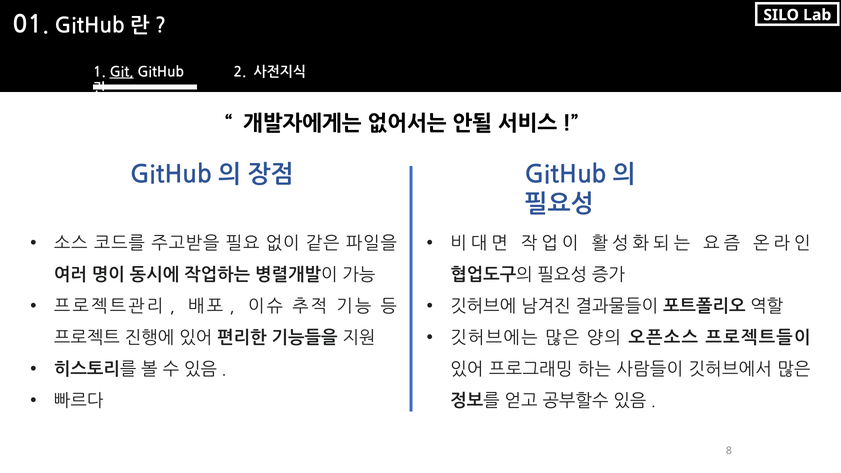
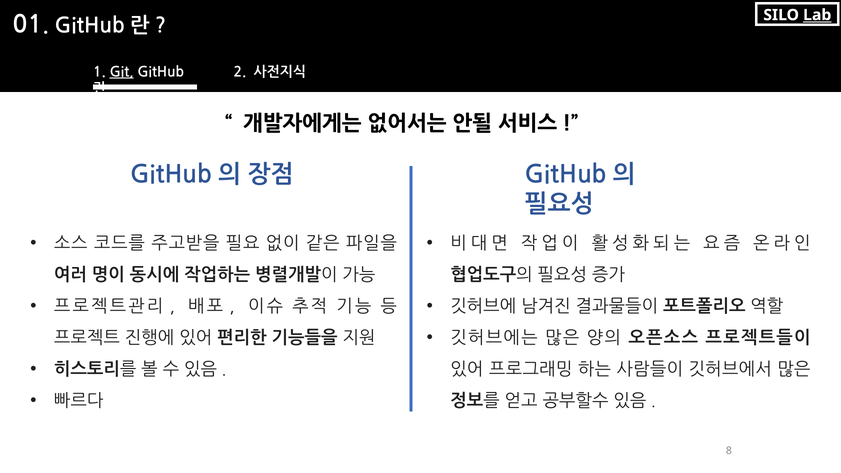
Lab underline: none -> present
